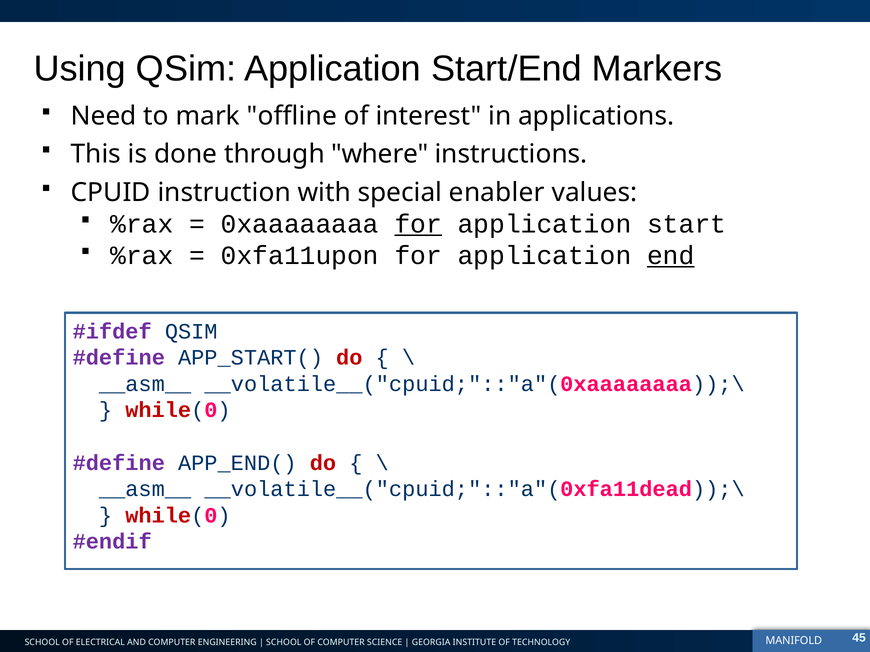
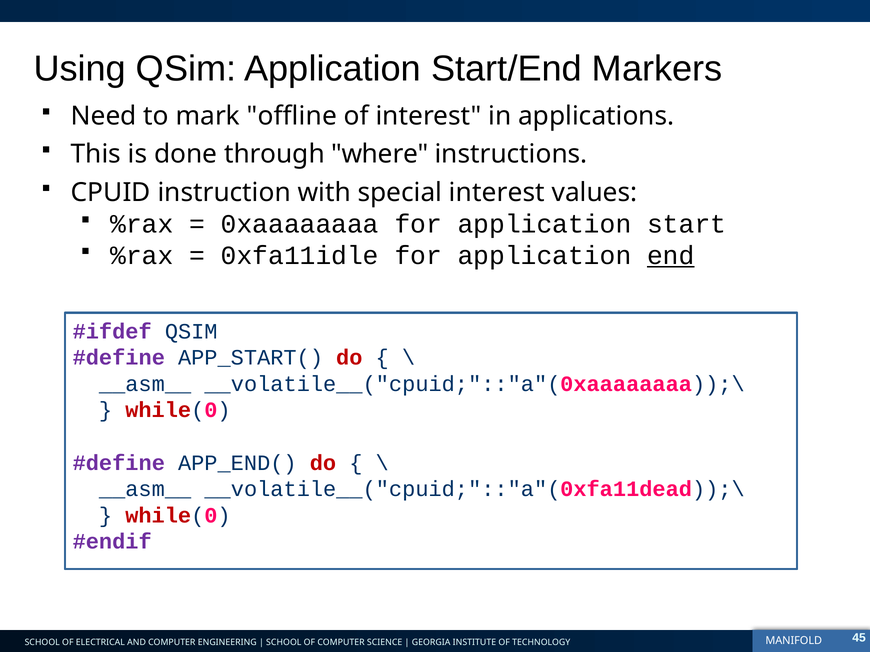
special enabler: enabler -> interest
for at (418, 224) underline: present -> none
0xfa11upon: 0xfa11upon -> 0xfa11idle
